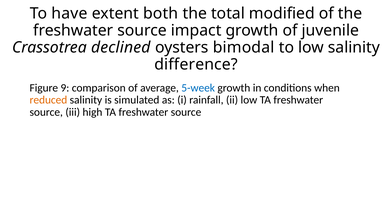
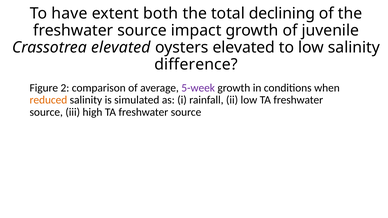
modified: modified -> declining
Crassotrea declined: declined -> elevated
oysters bimodal: bimodal -> elevated
9: 9 -> 2
5-week colour: blue -> purple
